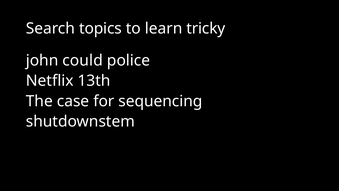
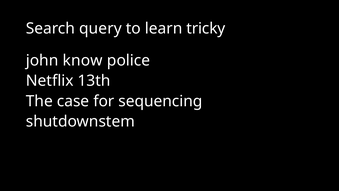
topics: topics -> query
could: could -> know
